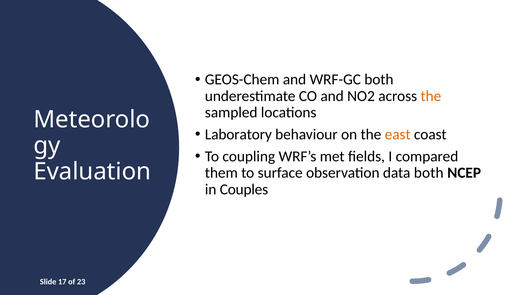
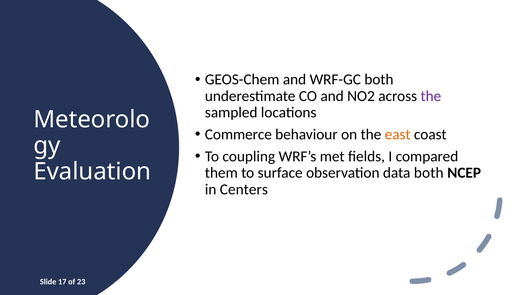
the at (431, 96) colour: orange -> purple
Laboratory: Laboratory -> Commerce
Couples: Couples -> Centers
